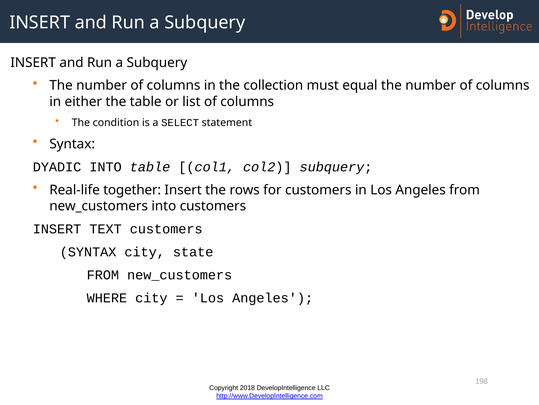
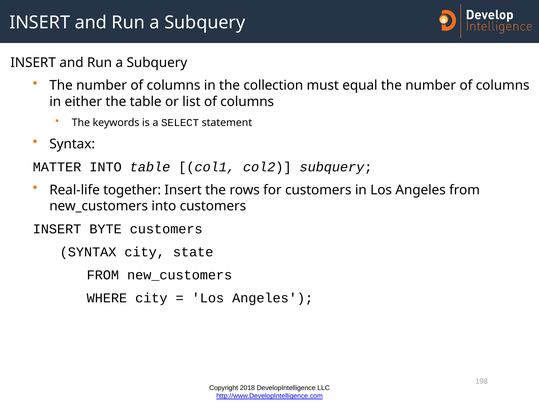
condition: condition -> keywords
DYADIC: DYADIC -> MATTER
TEXT: TEXT -> BYTE
